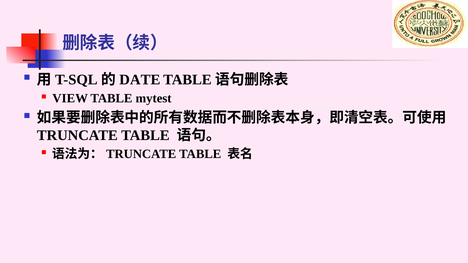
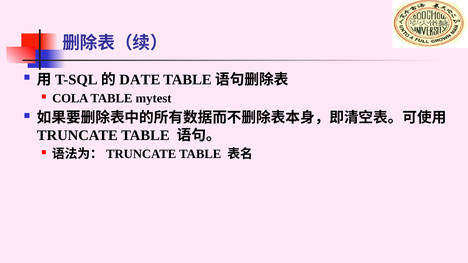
VIEW: VIEW -> COLA
